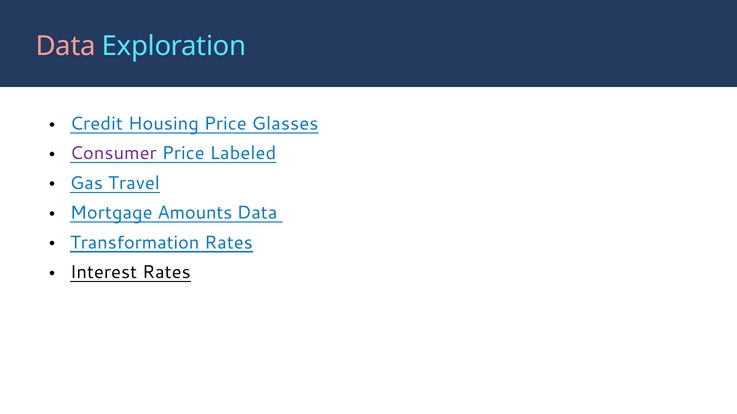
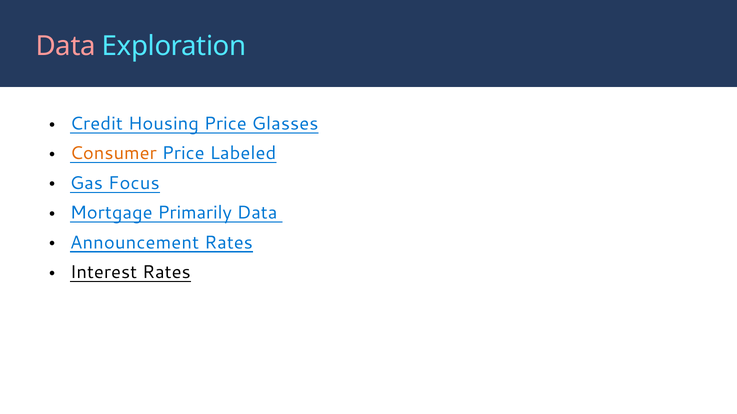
Consumer colour: purple -> orange
Travel: Travel -> Focus
Amounts: Amounts -> Primarily
Transformation: Transformation -> Announcement
